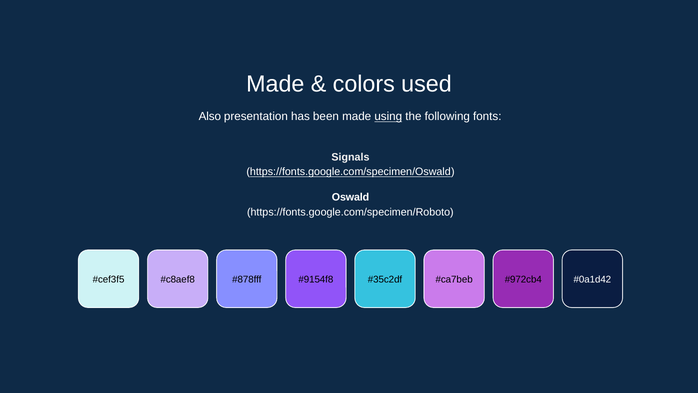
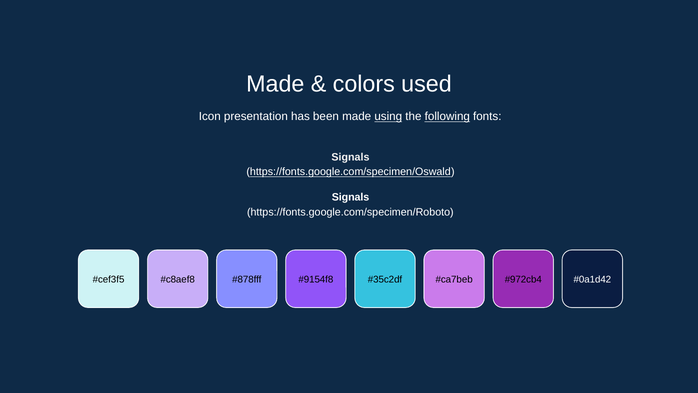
Also: Also -> Icon
following underline: none -> present
Oswald at (351, 197): Oswald -> Signals
